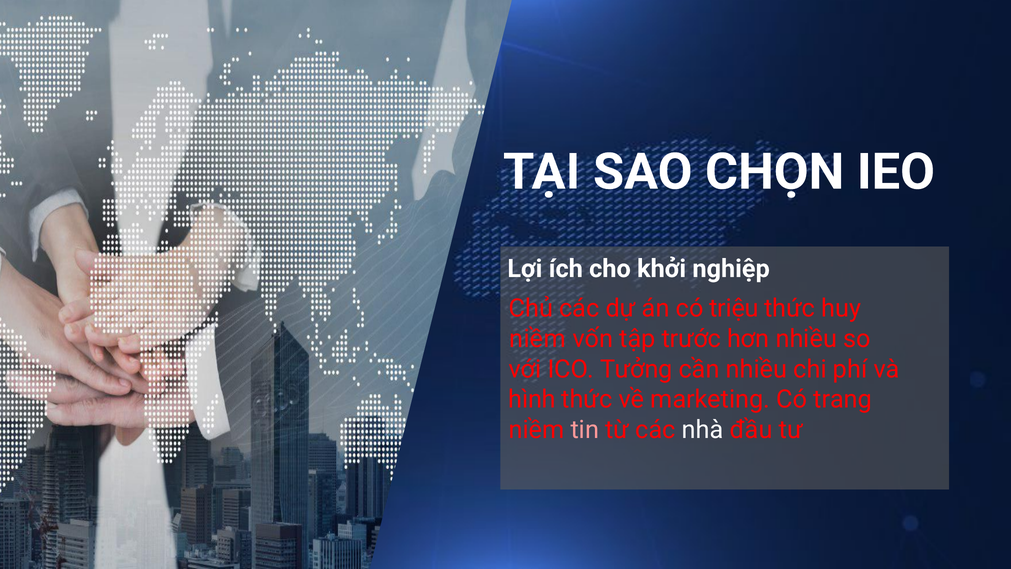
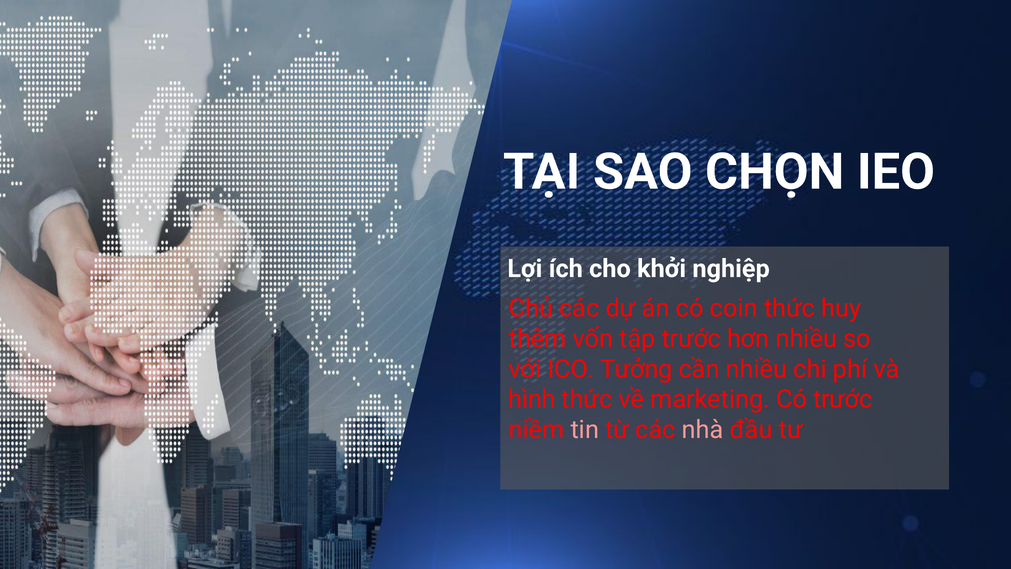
triệu: triệu -> coin
niềm at (538, 339): niềm -> thêm
Có trang: trang -> trước
nhà colour: white -> pink
